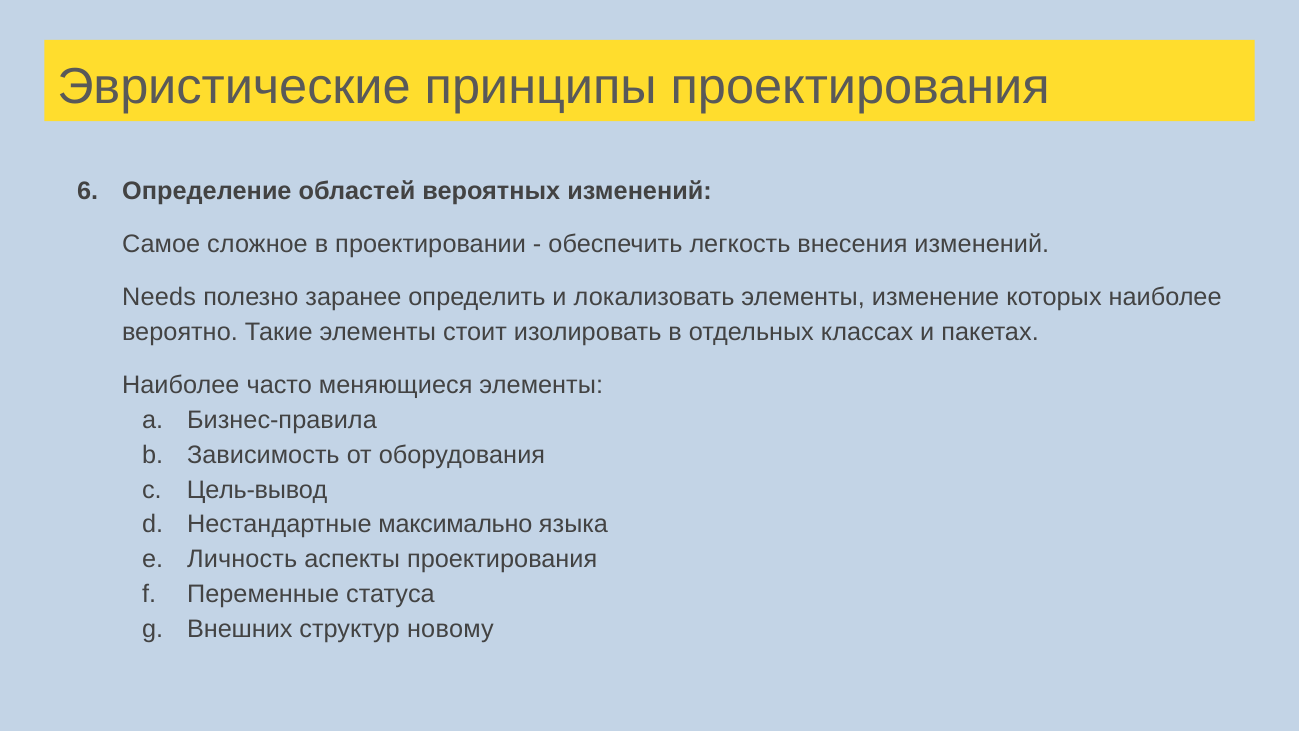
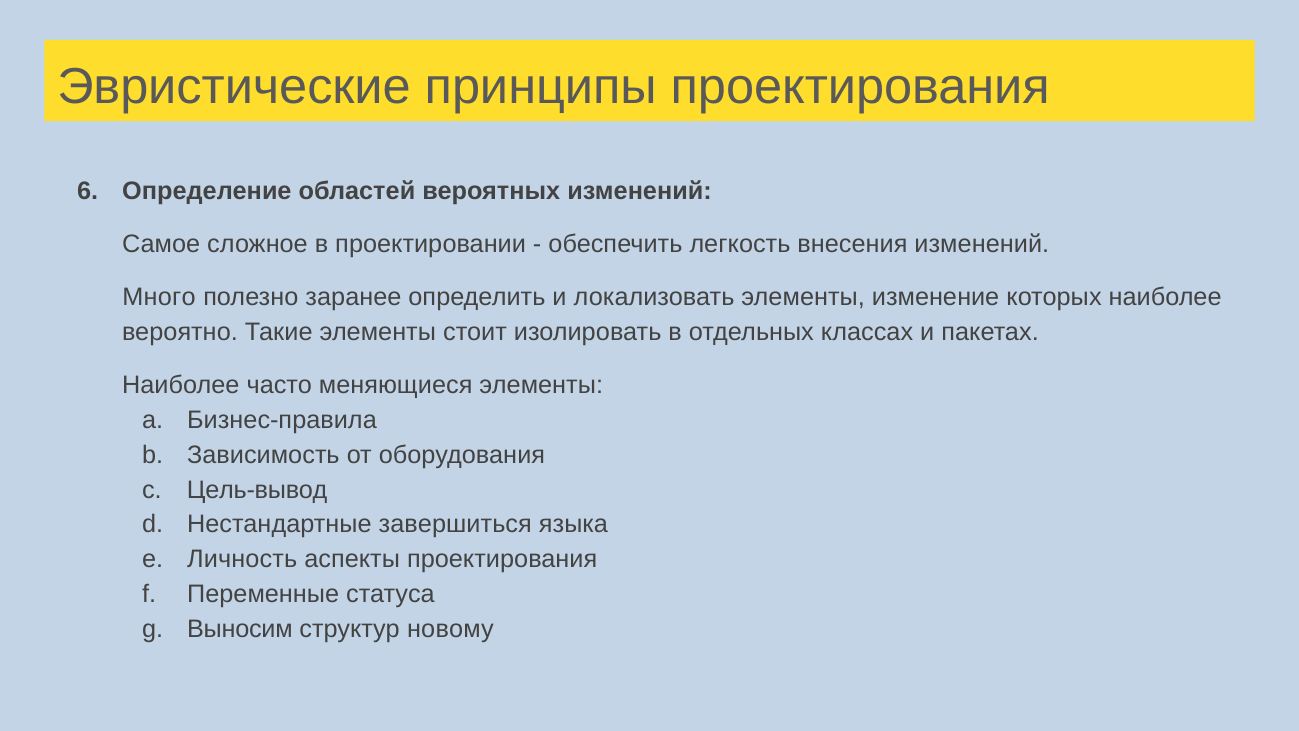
Needs: Needs -> Много
максимально: максимально -> завершиться
Внешних: Внешних -> Выносим
